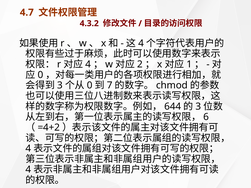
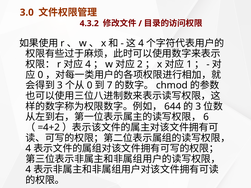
4.7: 4.7 -> 3.0
